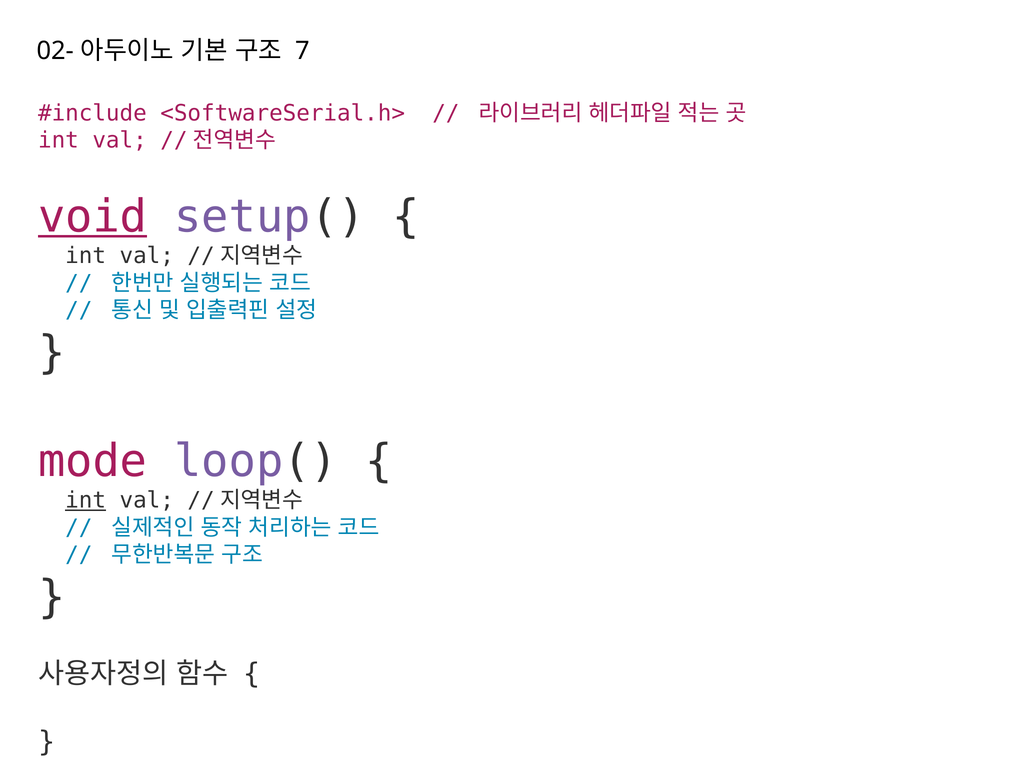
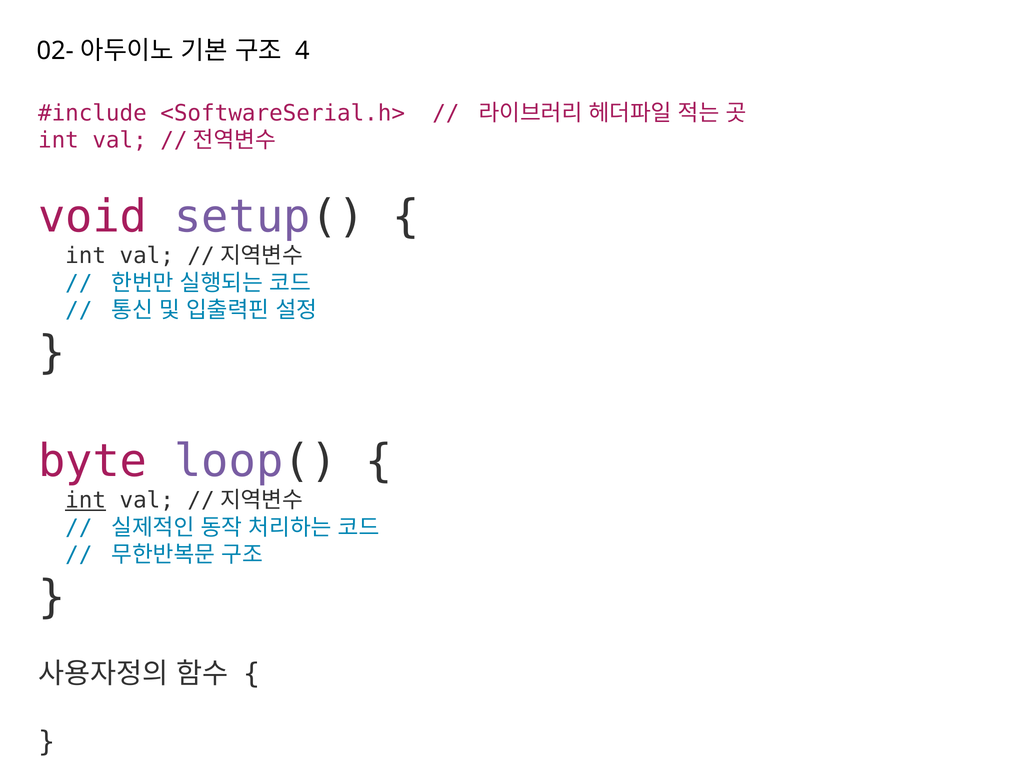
7: 7 -> 4
void underline: present -> none
mode: mode -> byte
